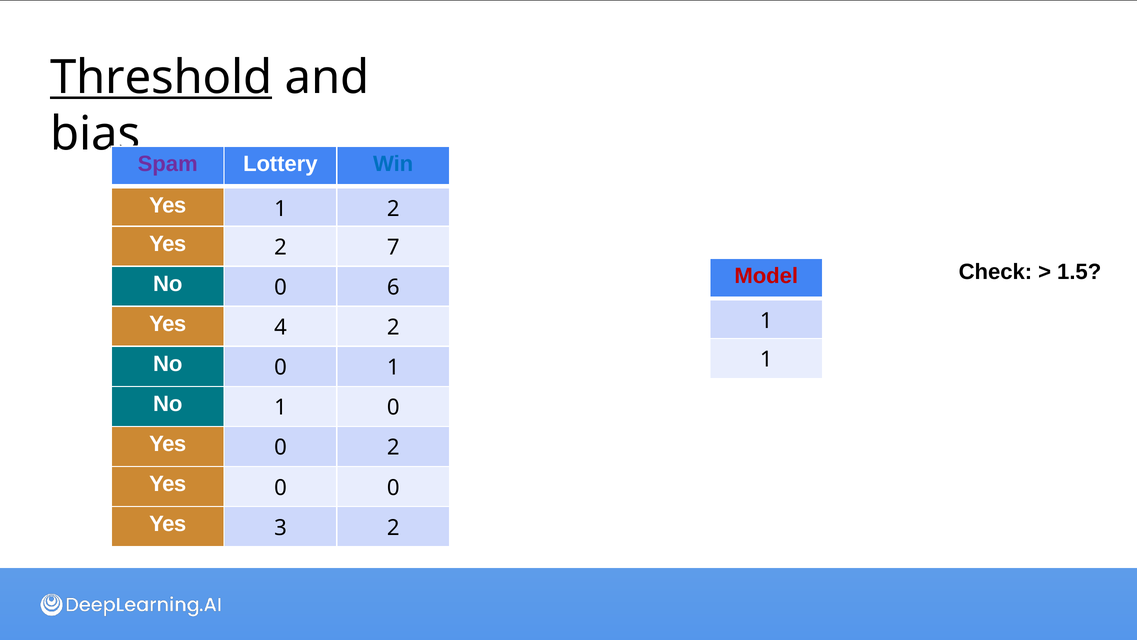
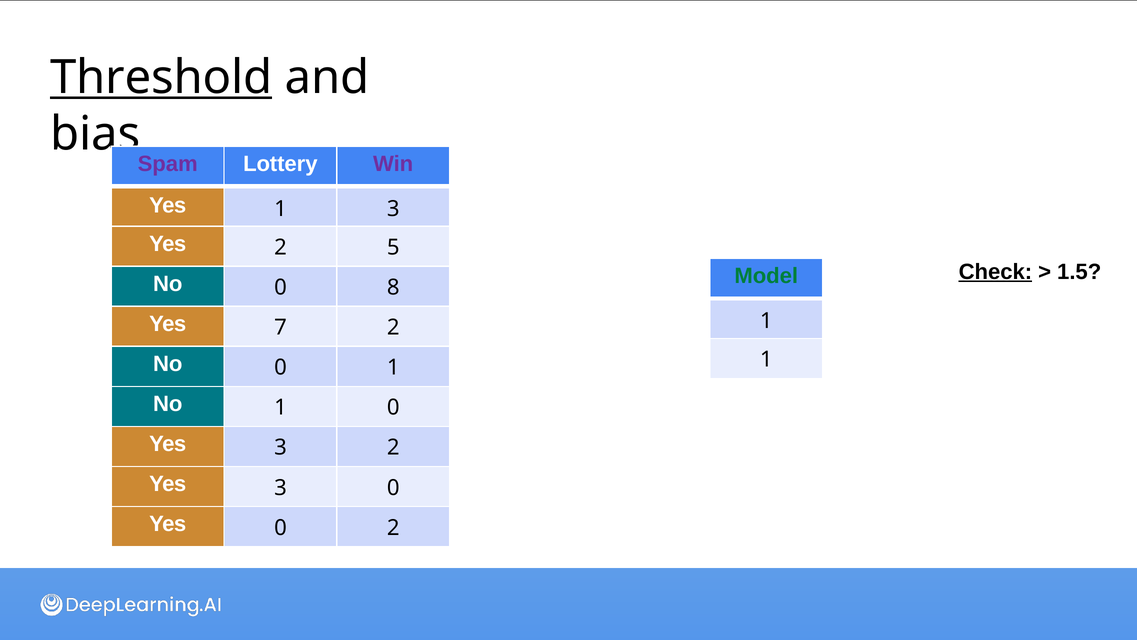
Win colour: blue -> purple
1 2: 2 -> 3
7: 7 -> 5
Check underline: none -> present
Model colour: red -> green
6: 6 -> 8
4: 4 -> 7
0 at (281, 447): 0 -> 3
0 at (281, 487): 0 -> 3
Yes 3: 3 -> 0
